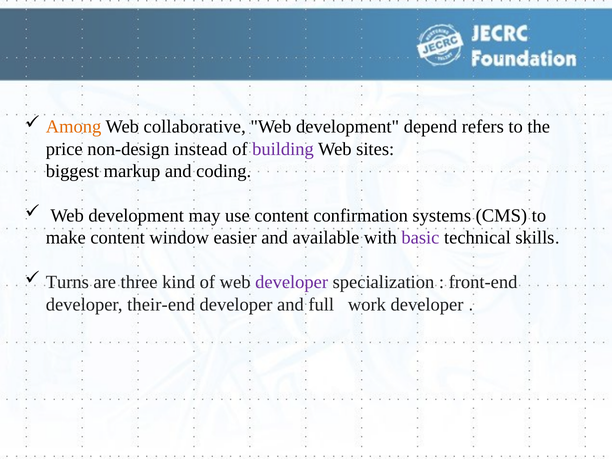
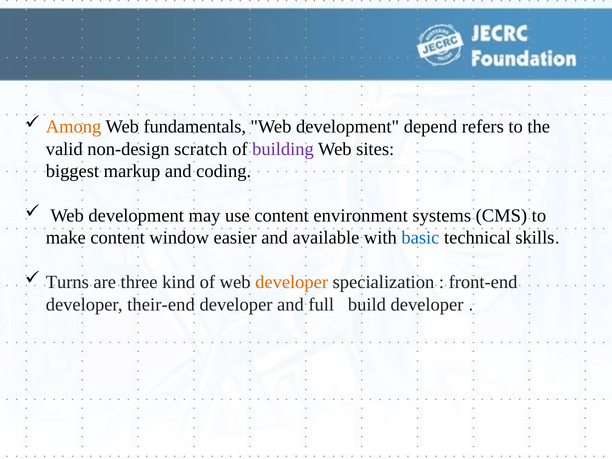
collaborative: collaborative -> fundamentals
price: price -> valid
instead: instead -> scratch
confirmation: confirmation -> environment
basic colour: purple -> blue
developer at (292, 282) colour: purple -> orange
work: work -> build
